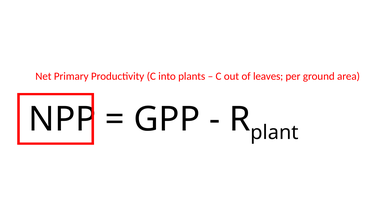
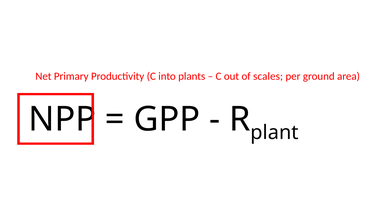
leaves: leaves -> scales
